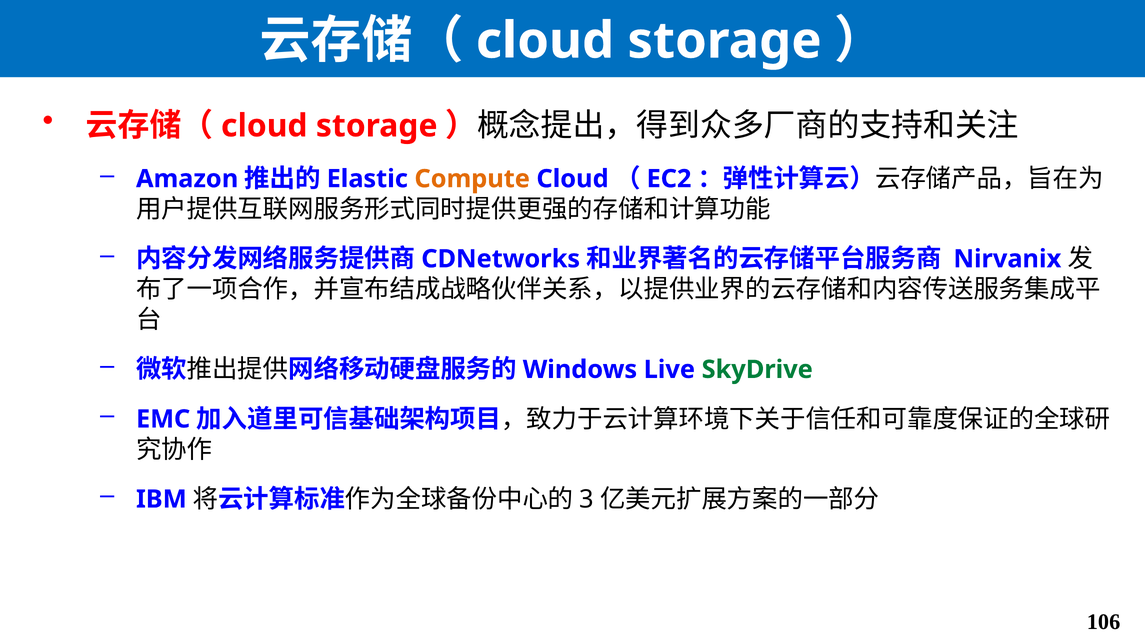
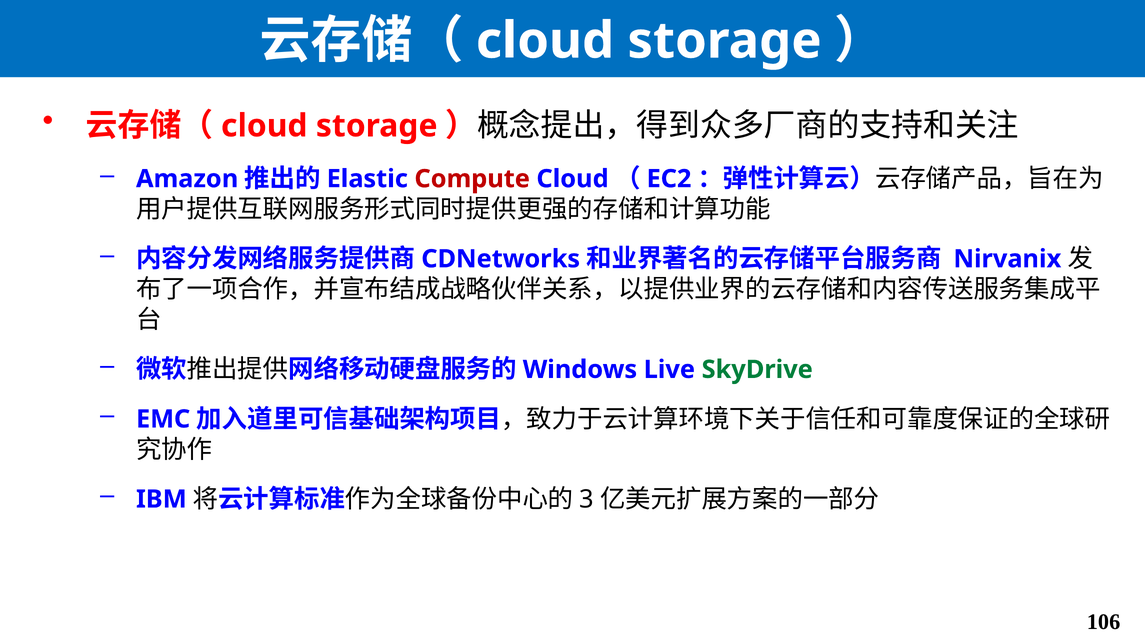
Compute colour: orange -> red
